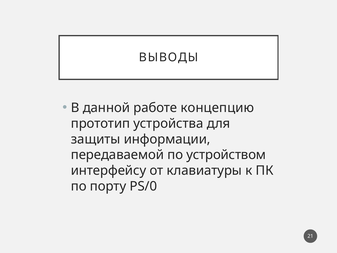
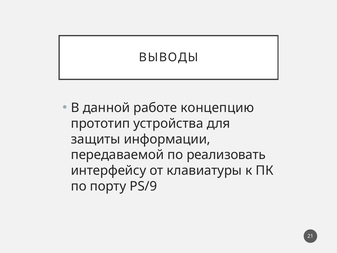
устройством: устройством -> реализовать
PS/0: PS/0 -> PS/9
